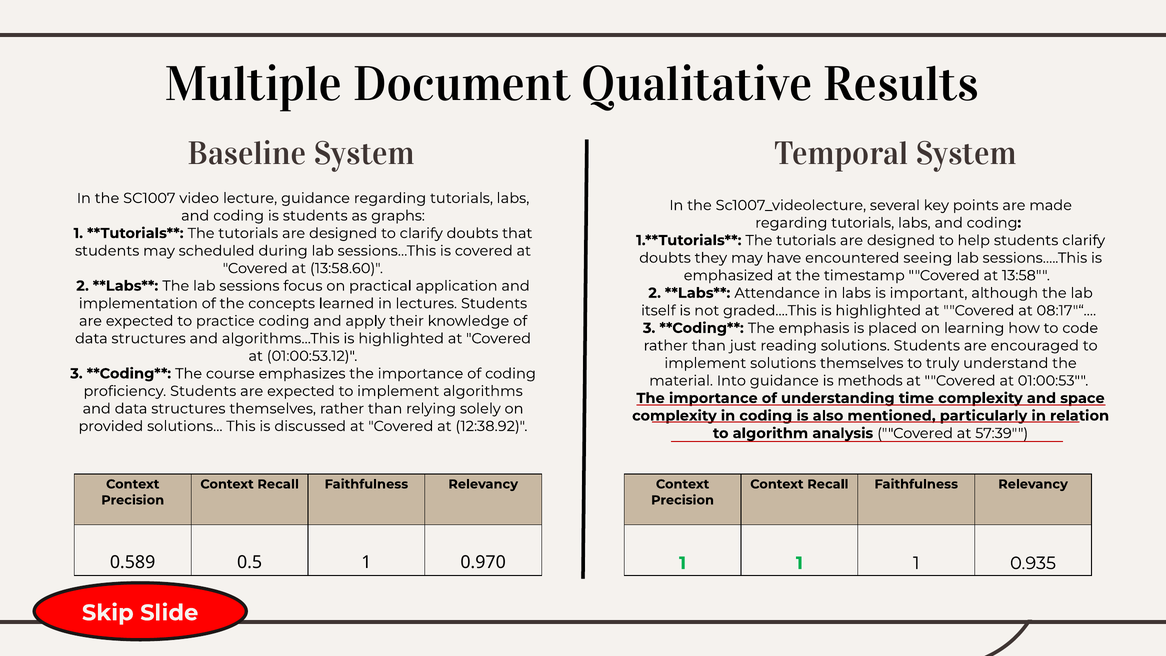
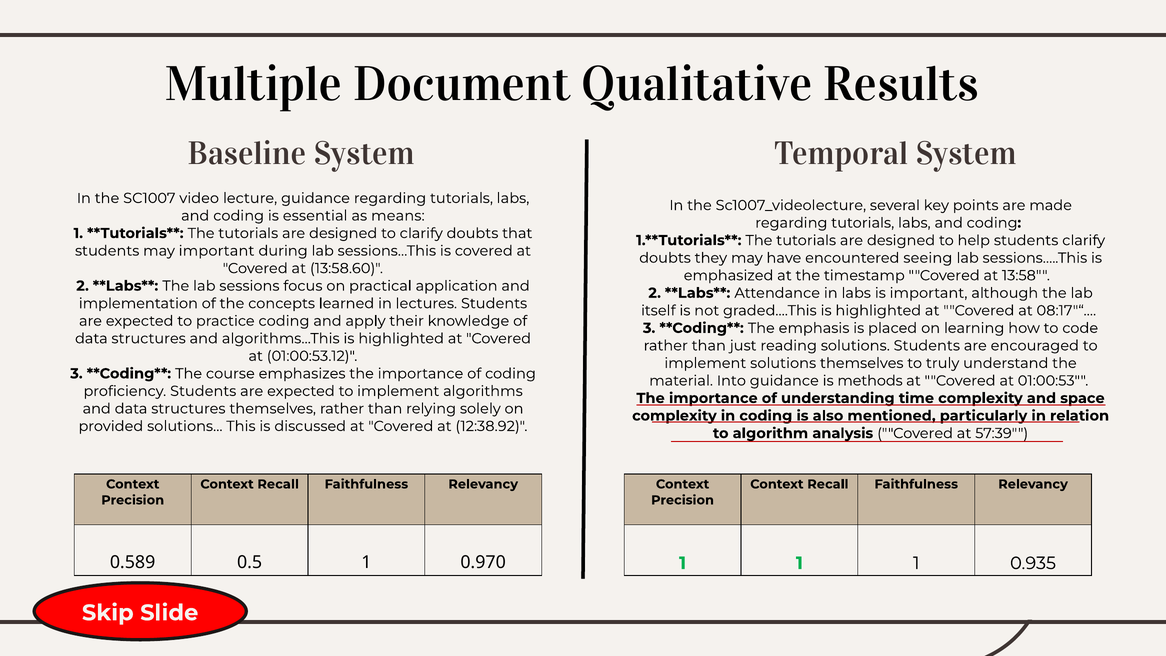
is students: students -> essential
graphs: graphs -> means
may scheduled: scheduled -> important
